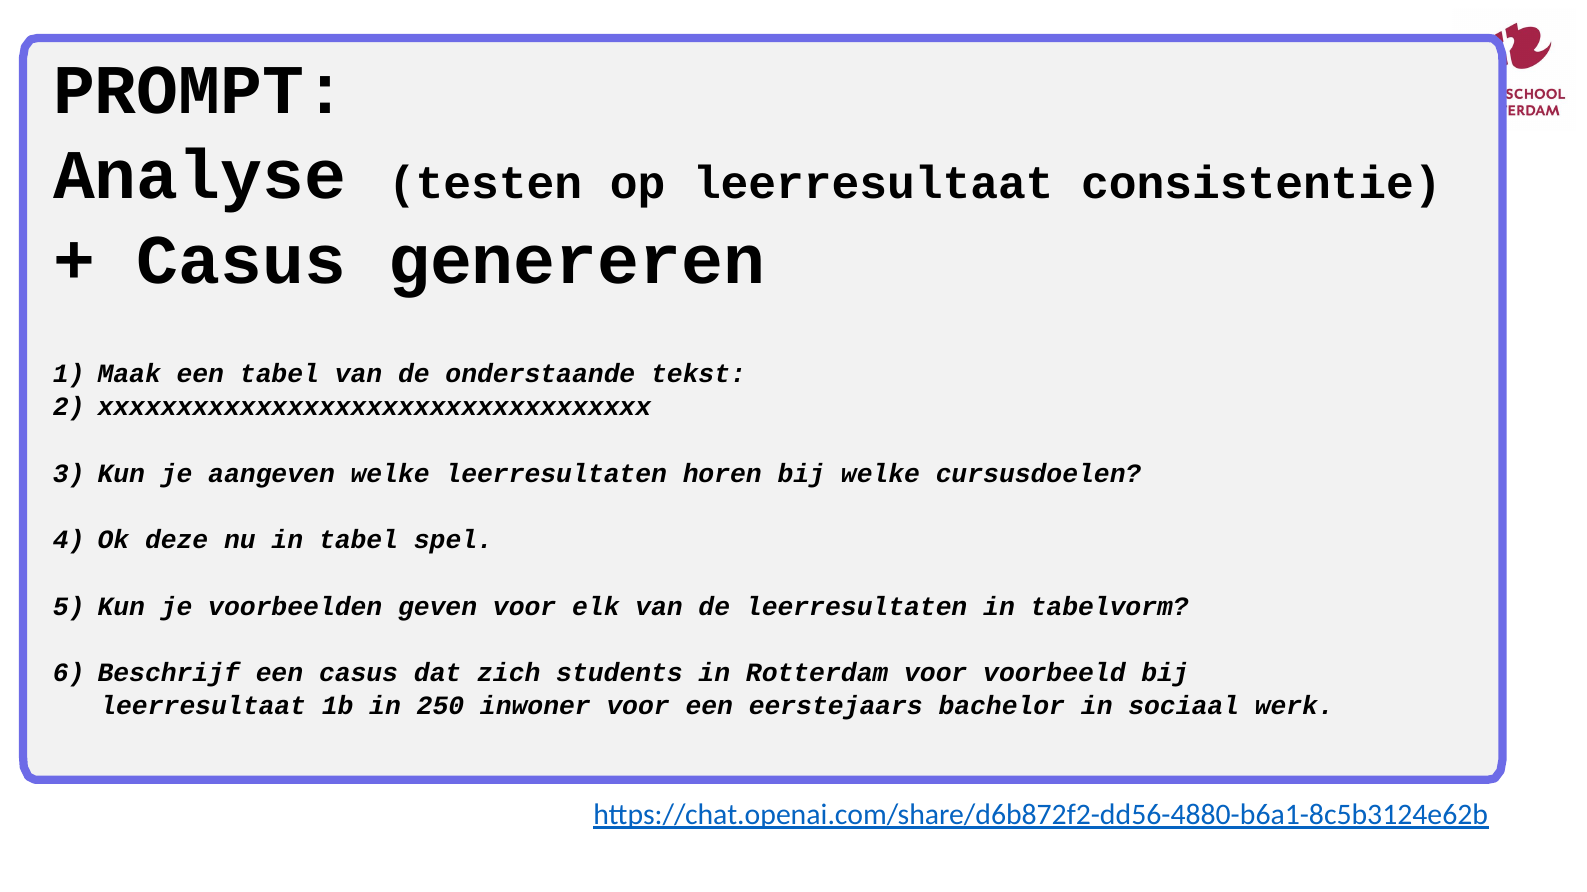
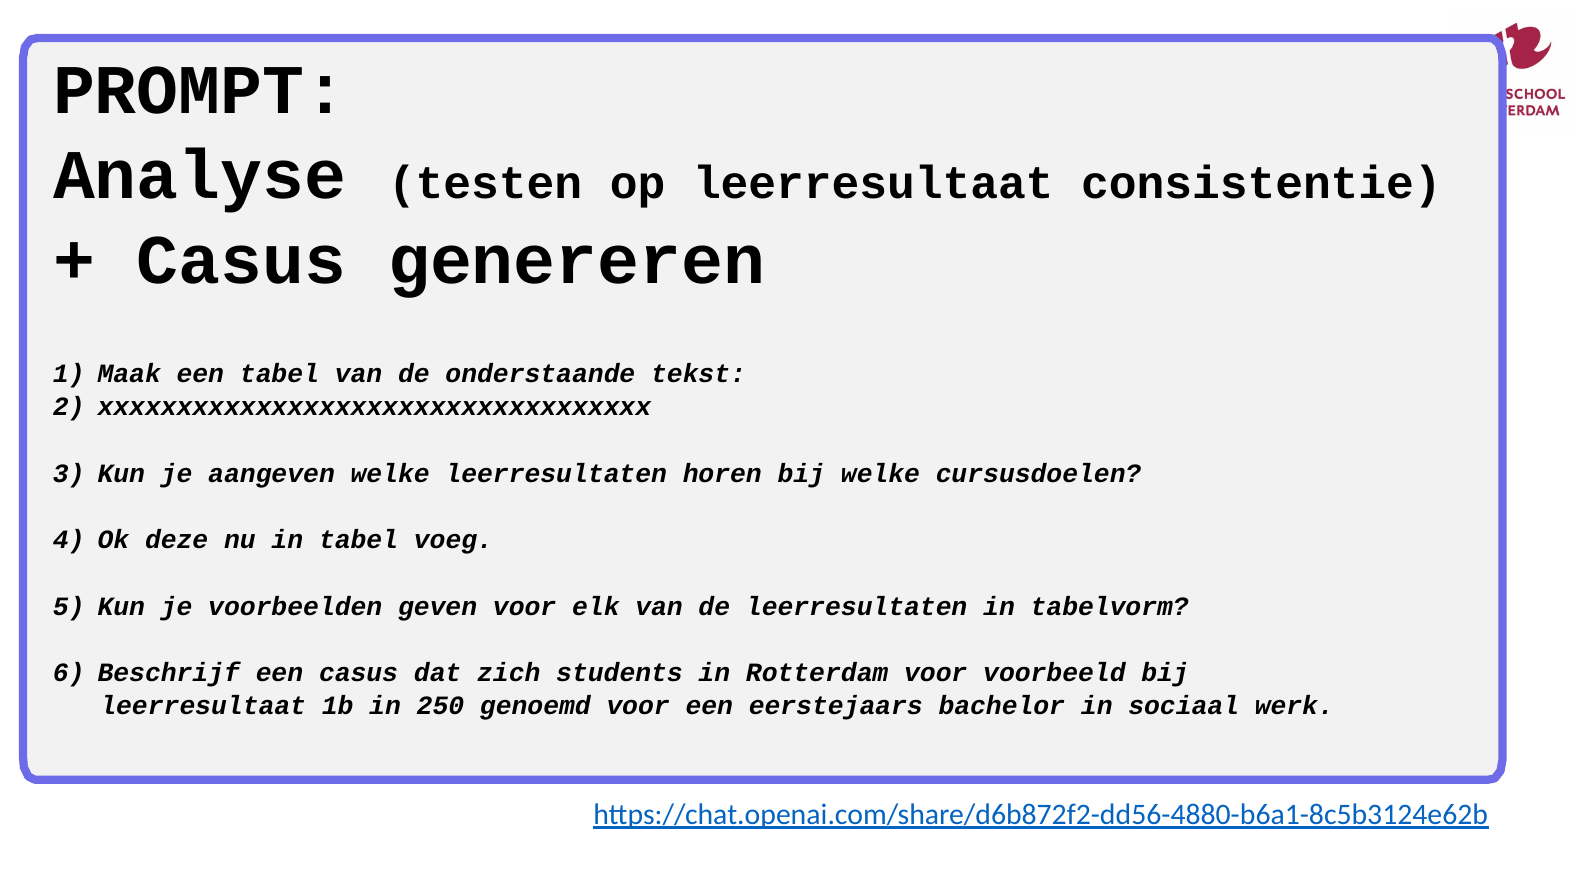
spel: spel -> voeg
inwoner: inwoner -> genoemd
